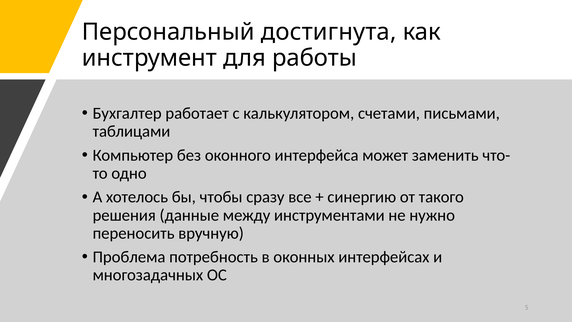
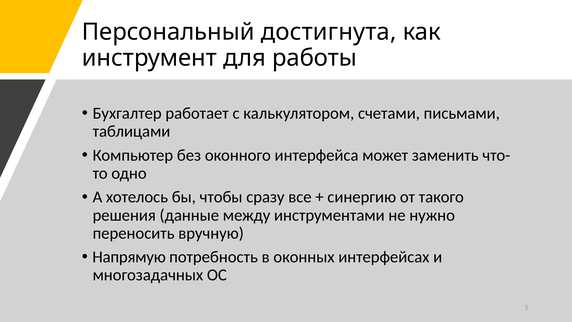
Проблема: Проблема -> Напрямую
